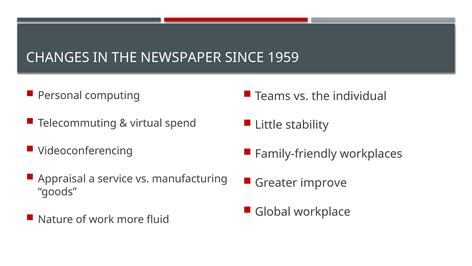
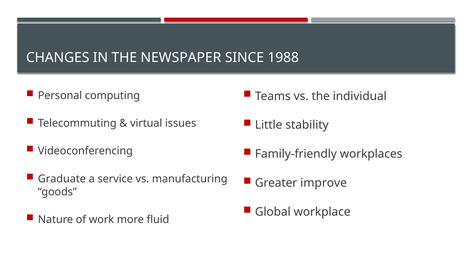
1959: 1959 -> 1988
spend: spend -> issues
Appraisal: Appraisal -> Graduate
